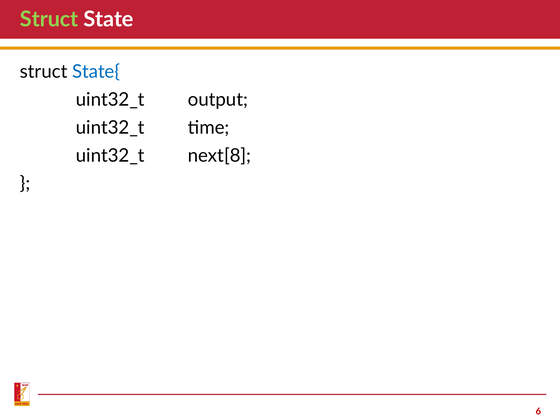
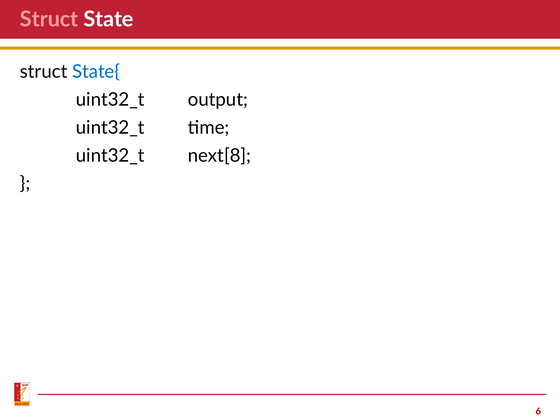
Struct at (49, 19) colour: light green -> pink
